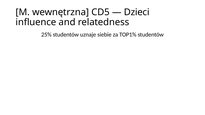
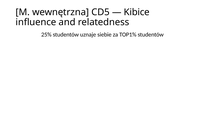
Dzieci: Dzieci -> Kibice
